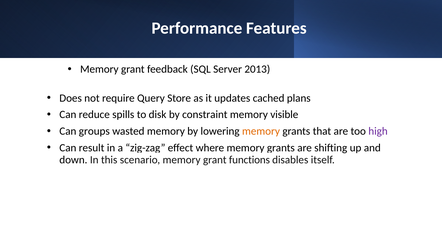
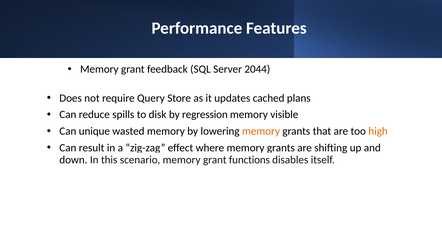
2013: 2013 -> 2044
constraint: constraint -> regression
groups: groups -> unique
high colour: purple -> orange
